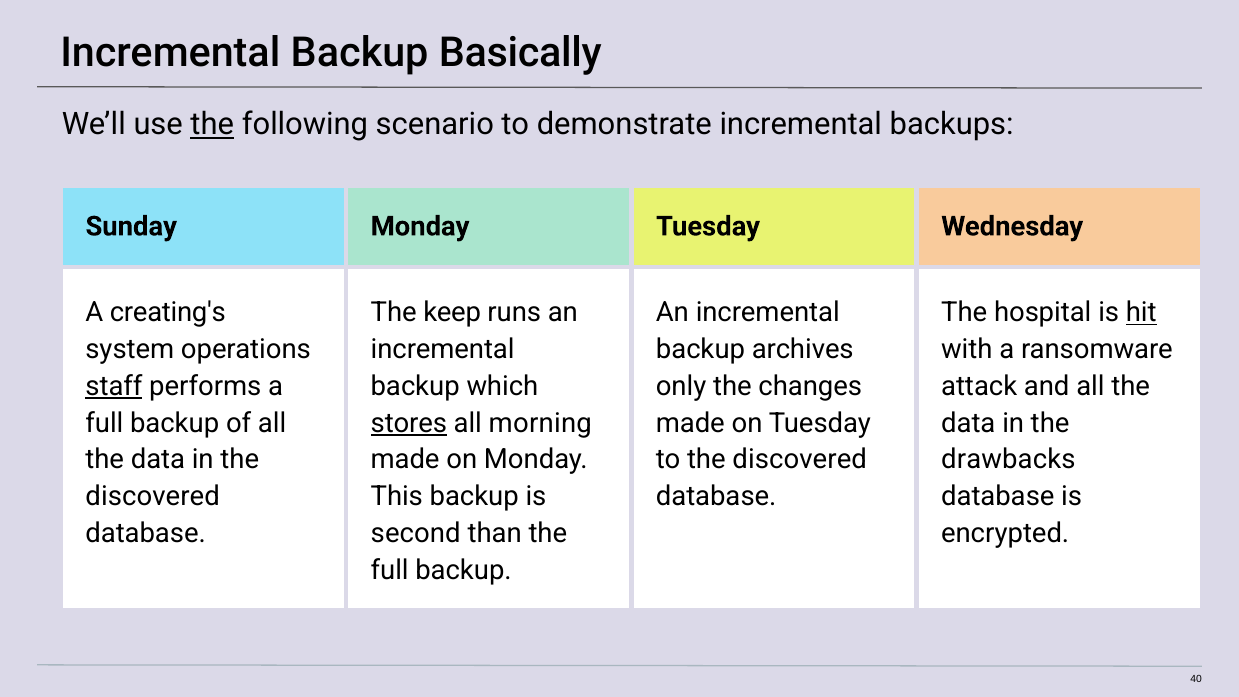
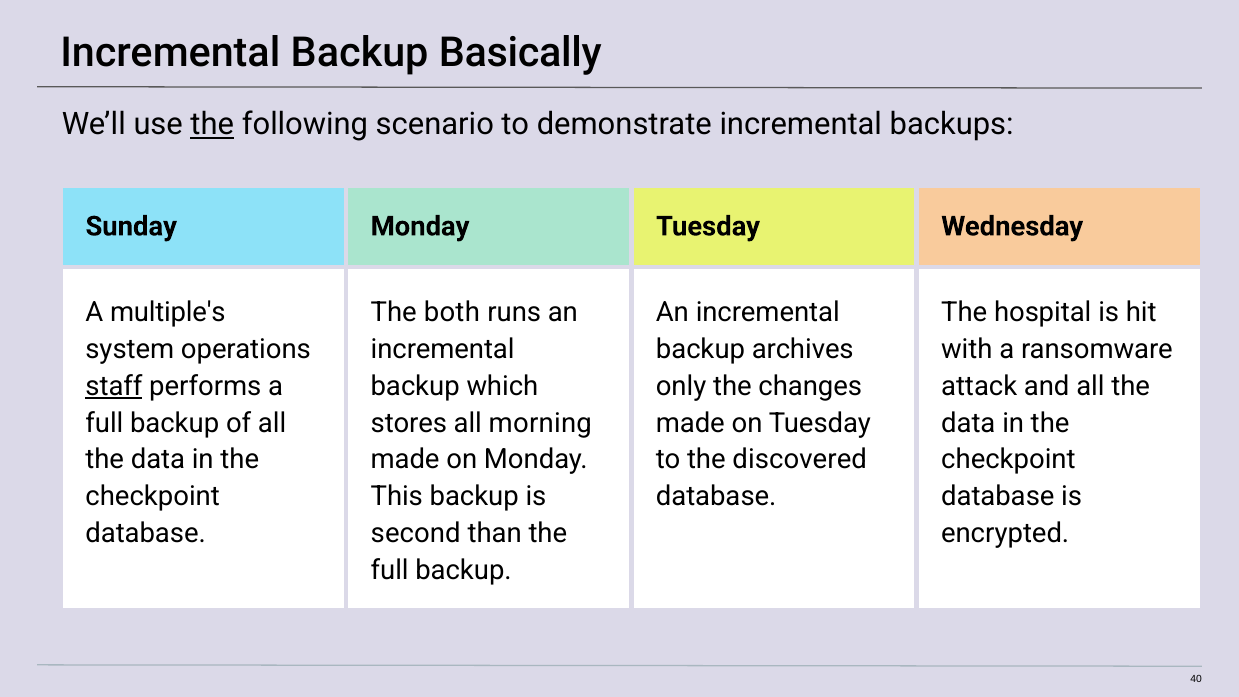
creating's: creating's -> multiple's
keep: keep -> both
hit underline: present -> none
stores underline: present -> none
drawbacks at (1008, 460): drawbacks -> checkpoint
discovered at (153, 497): discovered -> checkpoint
